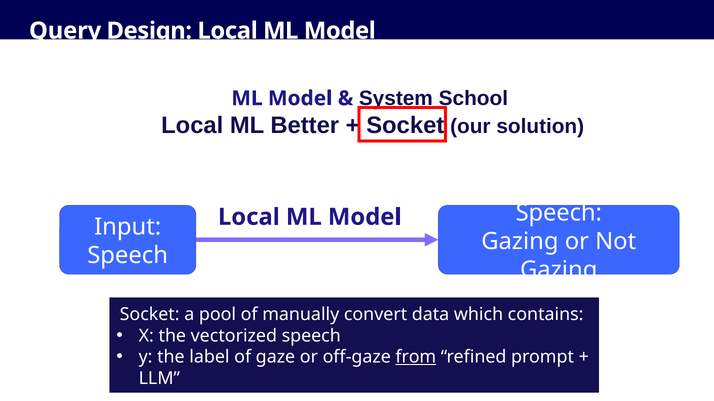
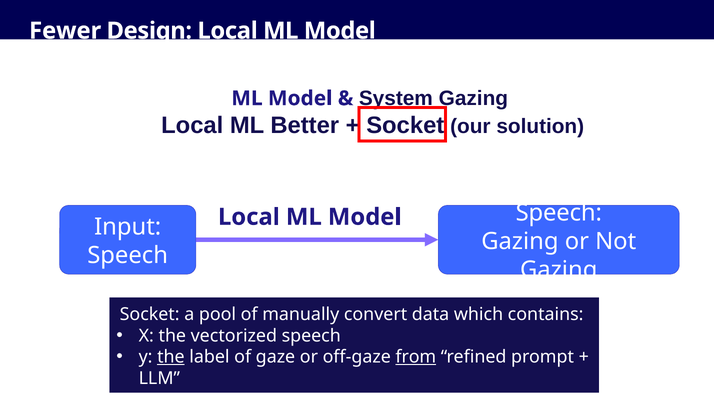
Query: Query -> Fewer
School at (473, 99): School -> Gazing
the at (171, 358) underline: none -> present
